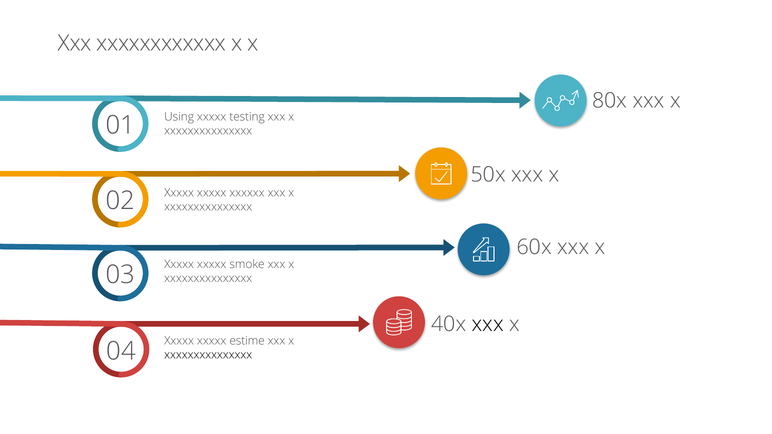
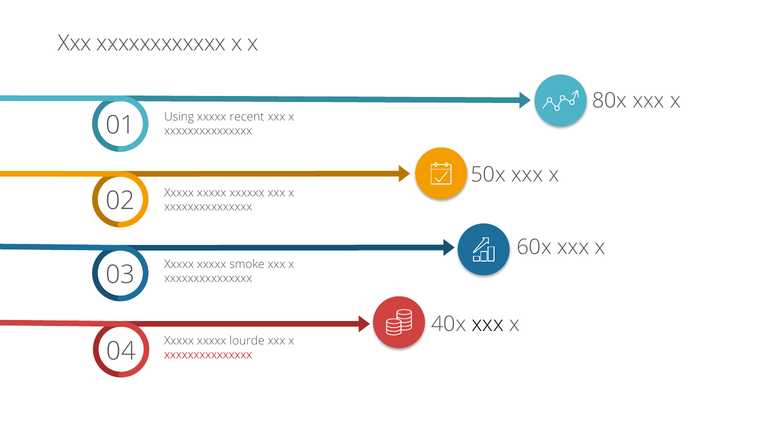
testing: testing -> recent
estime: estime -> lourde
xxxxxxxxxxxxxxx at (208, 355) colour: black -> red
